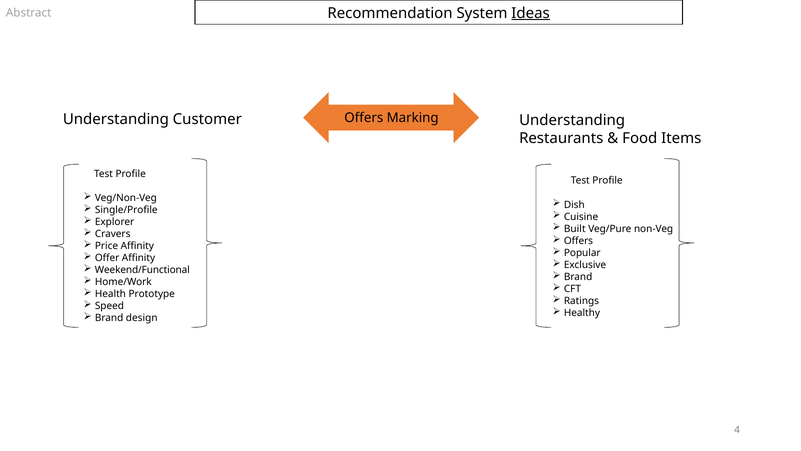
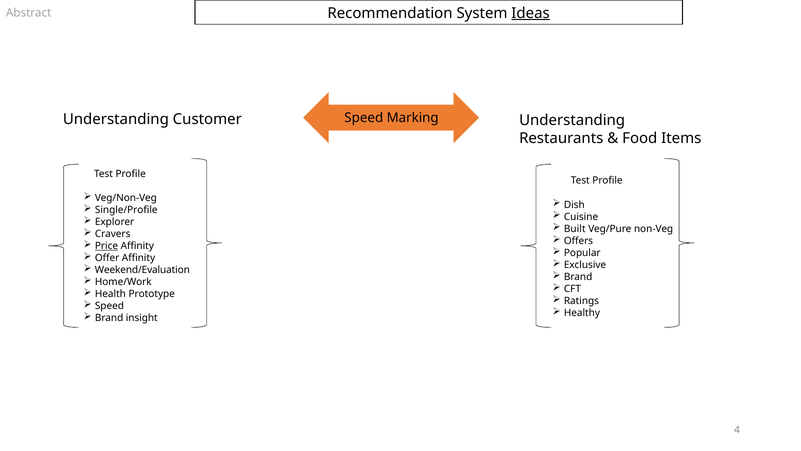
Offers at (364, 118): Offers -> Speed
Price underline: none -> present
Weekend/Functional: Weekend/Functional -> Weekend/Evaluation
design: design -> insight
